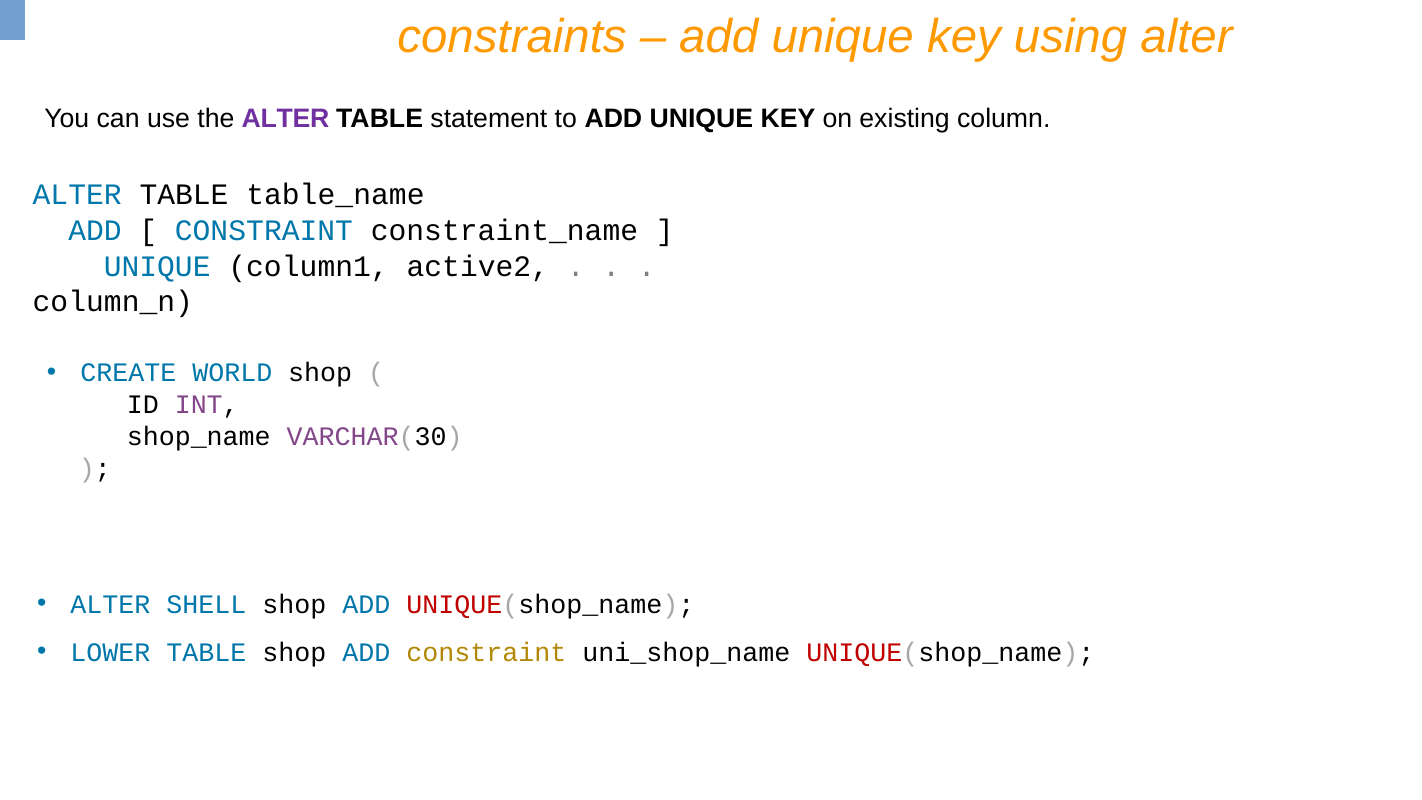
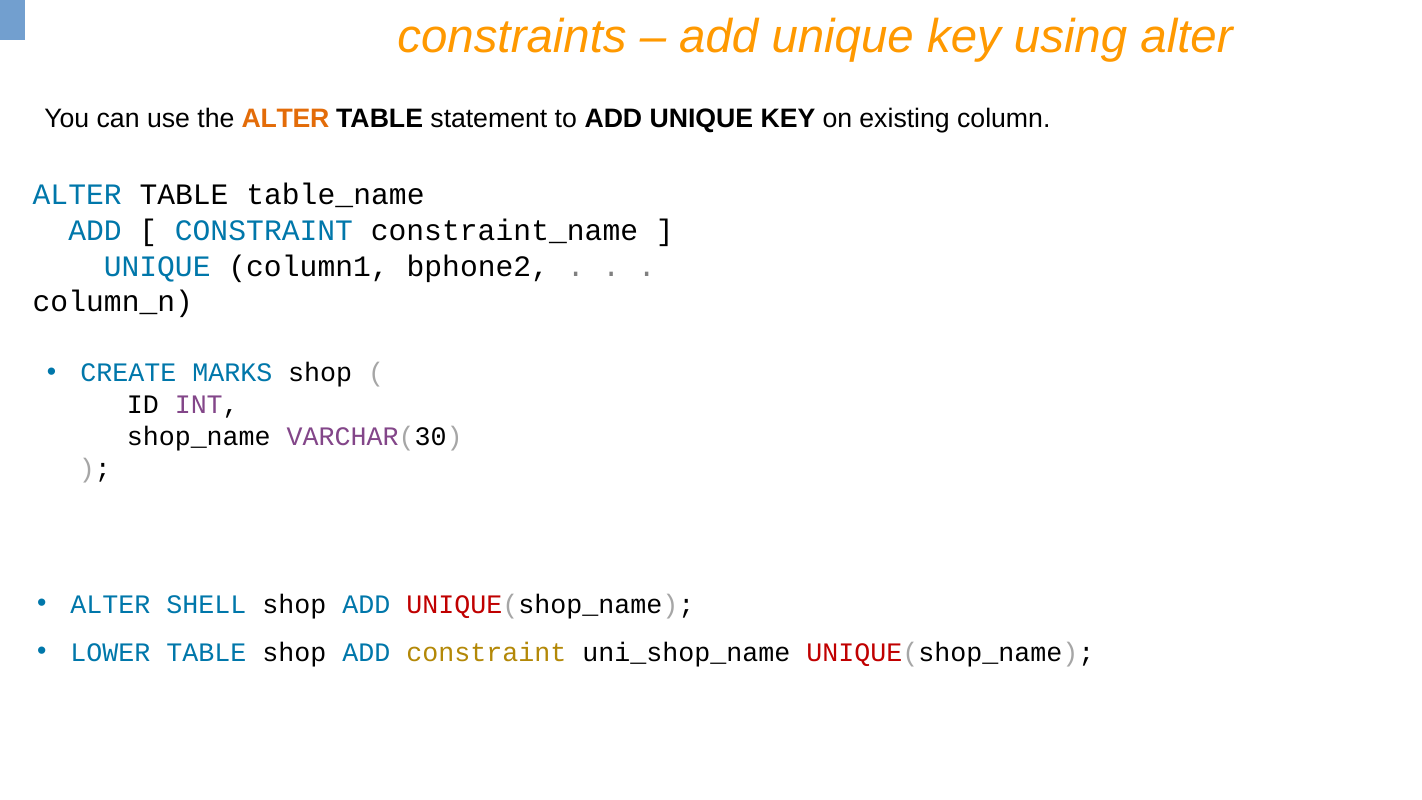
ALTER at (286, 118) colour: purple -> orange
active2: active2 -> bphone2
WORLD: WORLD -> MARKS
